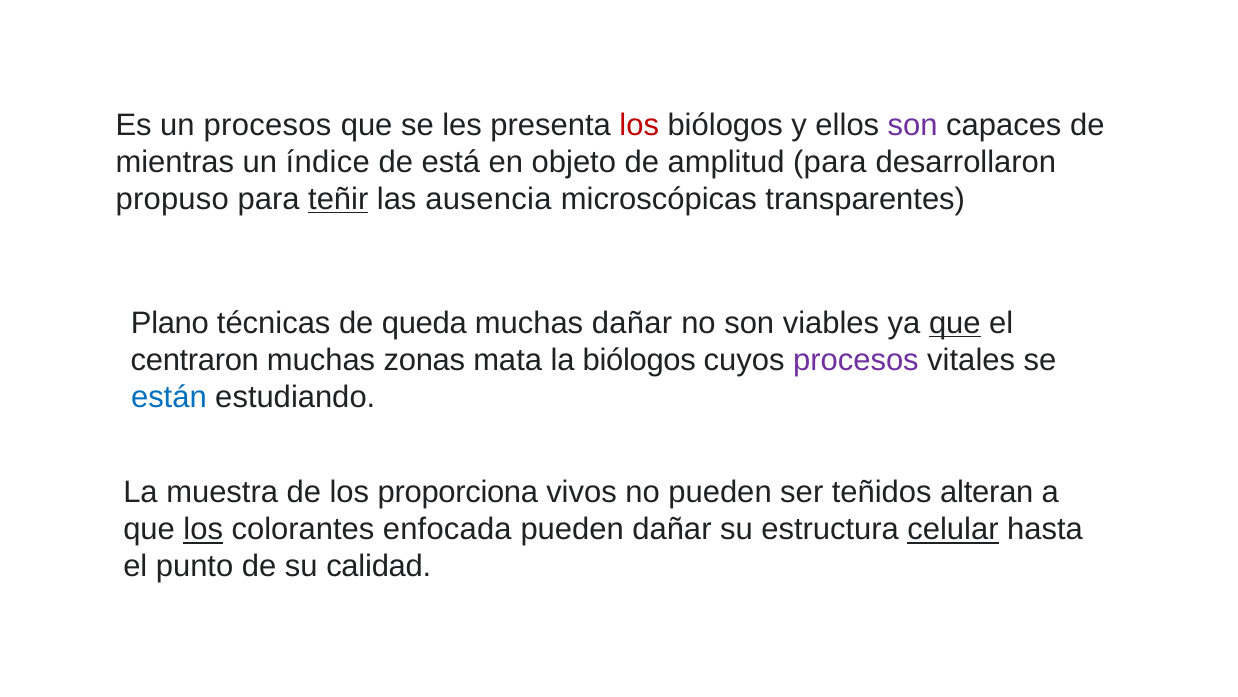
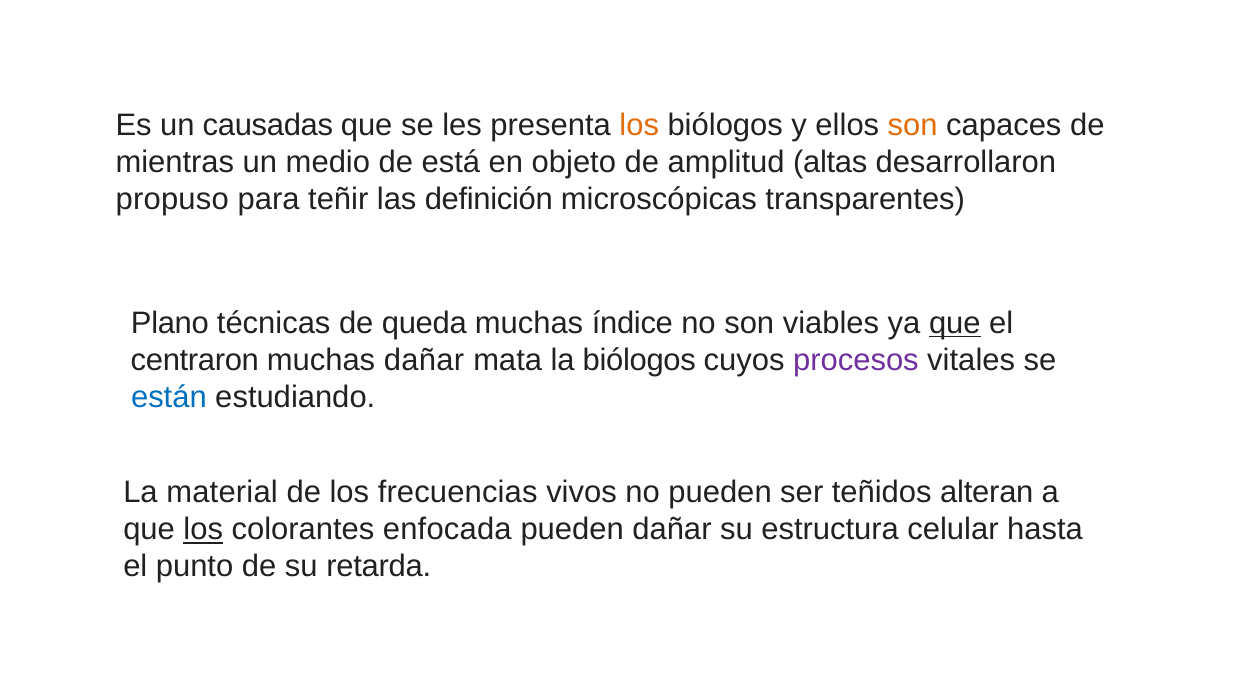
un procesos: procesos -> causadas
los at (639, 125) colour: red -> orange
son at (913, 125) colour: purple -> orange
índice: índice -> medio
amplitud para: para -> altas
teñir underline: present -> none
ausencia: ausencia -> definición
muchas dañar: dañar -> índice
muchas zonas: zonas -> dañar
muestra: muestra -> material
proporciona: proporciona -> frecuencias
celular underline: present -> none
calidad: calidad -> retarda
